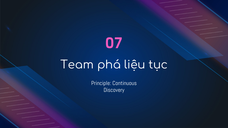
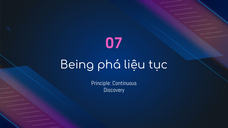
Team: Team -> Being
